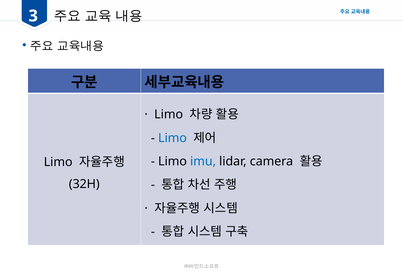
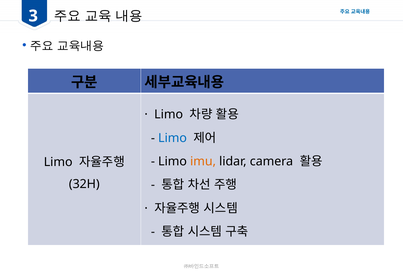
imu colour: blue -> orange
